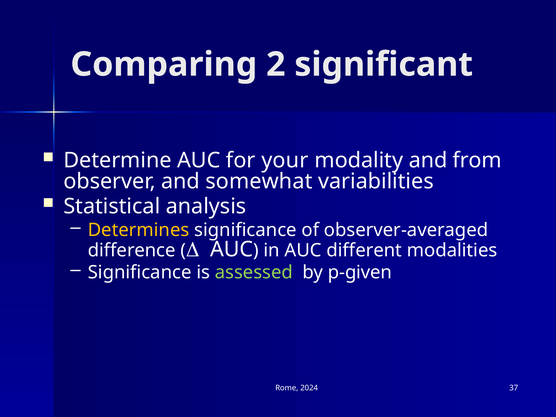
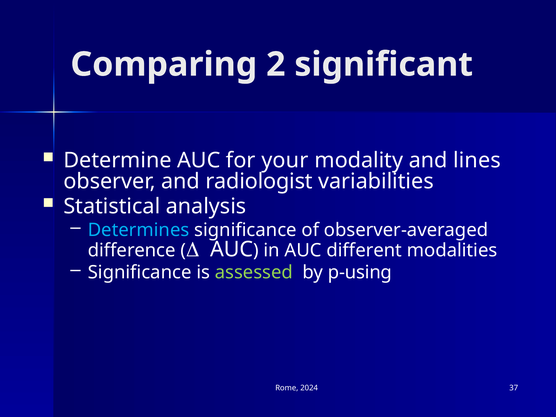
from: from -> lines
somewhat: somewhat -> radiologist
Determines colour: yellow -> light blue
p-given: p-given -> p-using
